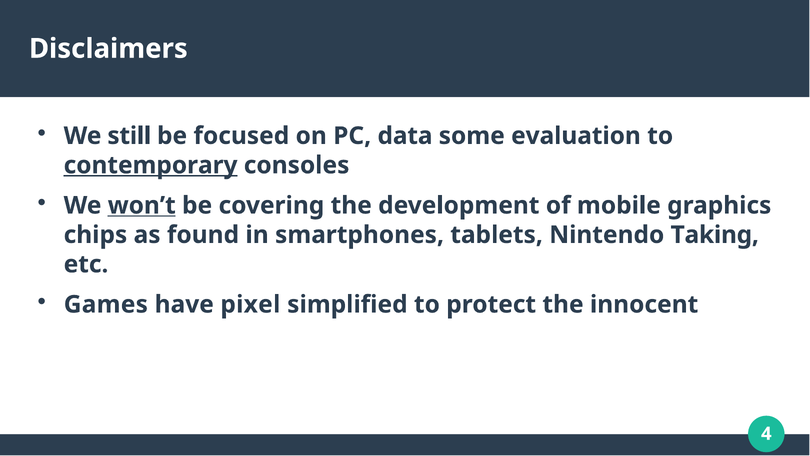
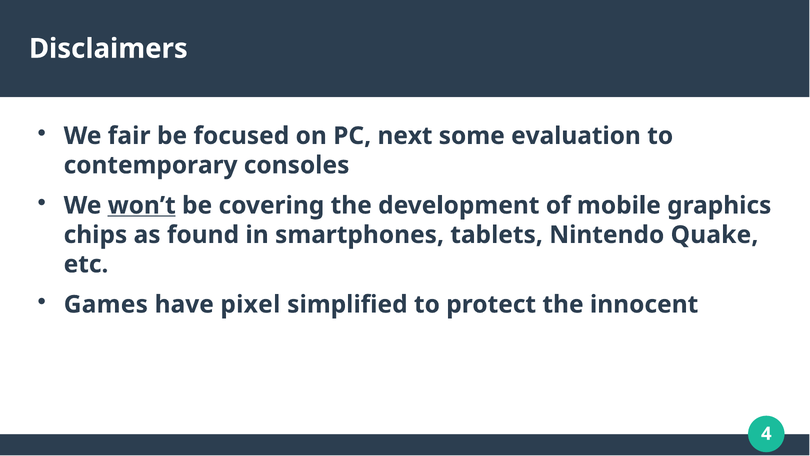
still: still -> fair
data: data -> next
contemporary underline: present -> none
Taking: Taking -> Quake
